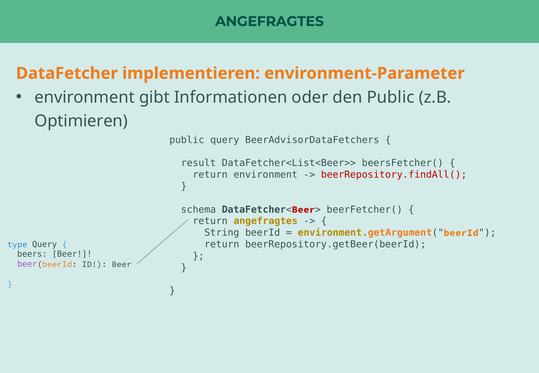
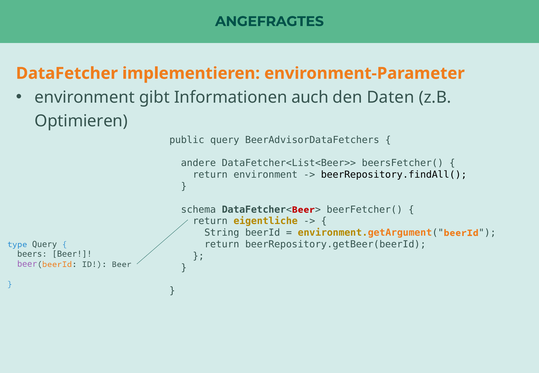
oder: oder -> auch
den Public: Public -> Daten
result: result -> andere
beerRepository.findAll( colour: red -> black
return angefragtes: angefragtes -> eigentliche
